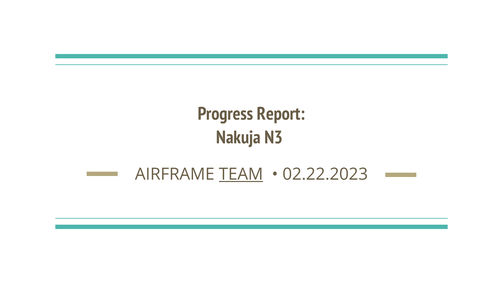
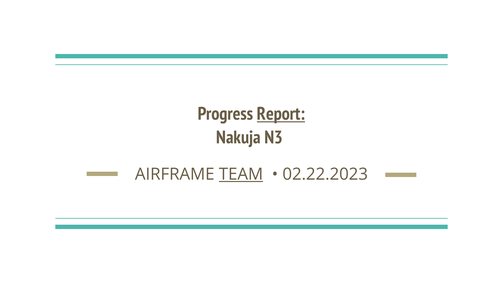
Report underline: none -> present
